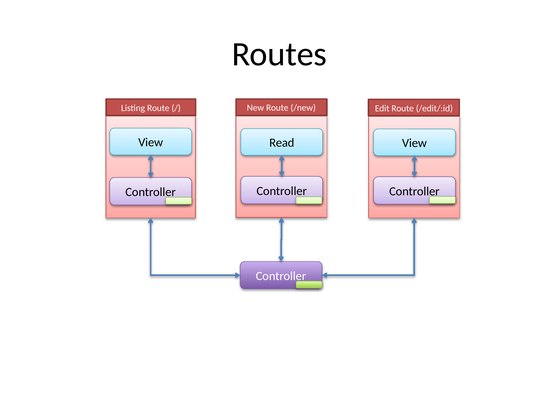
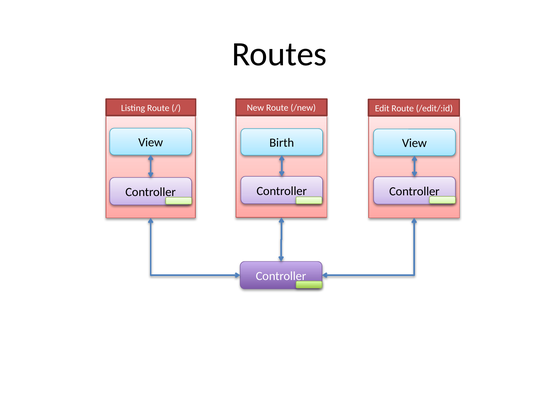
Read: Read -> Birth
